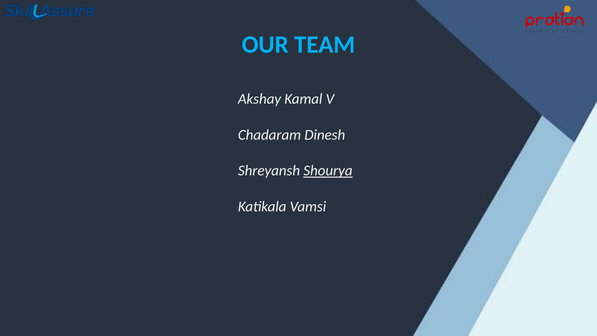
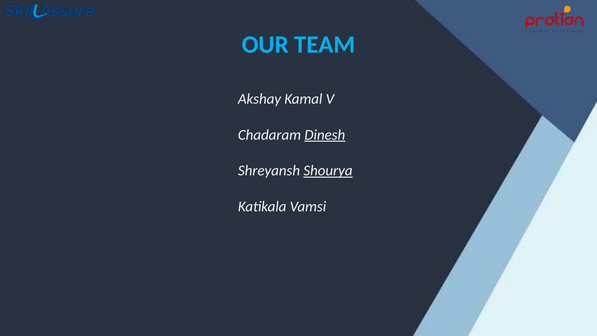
Dinesh underline: none -> present
